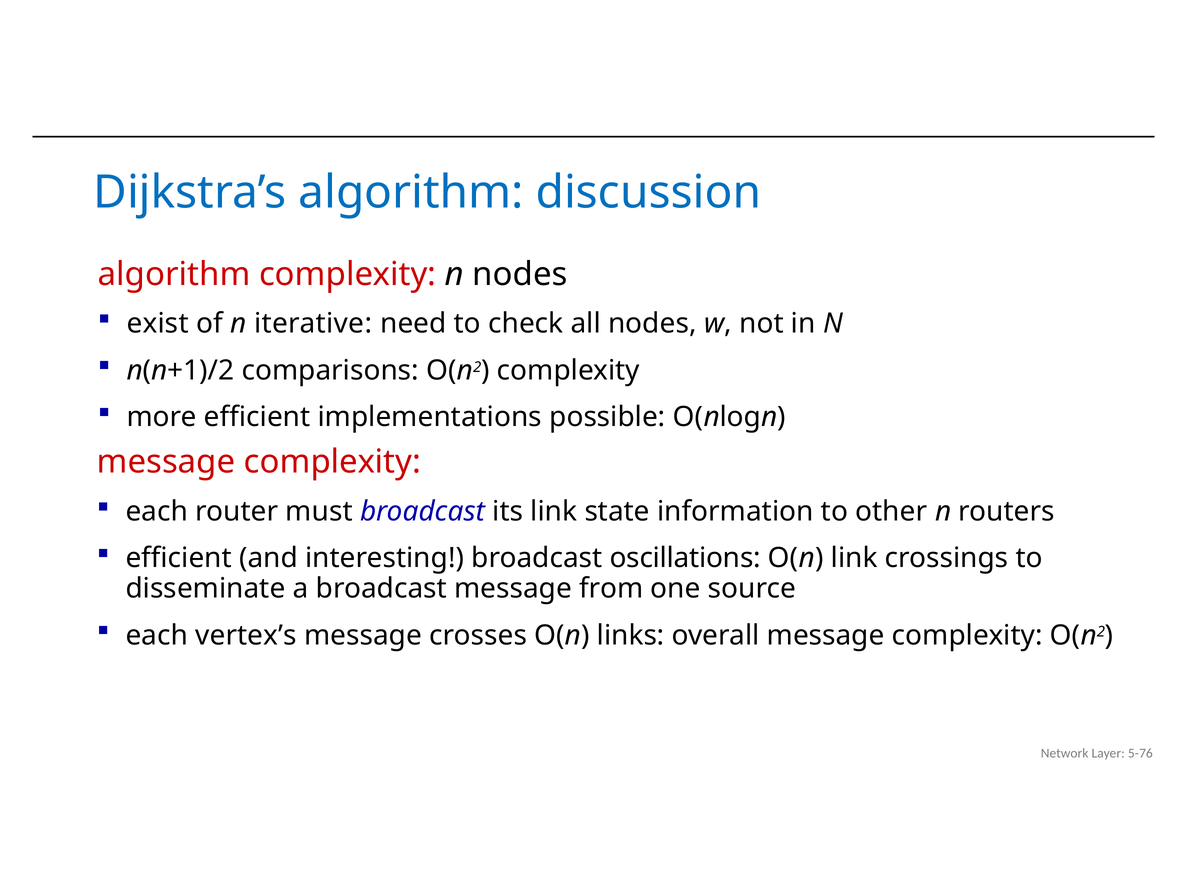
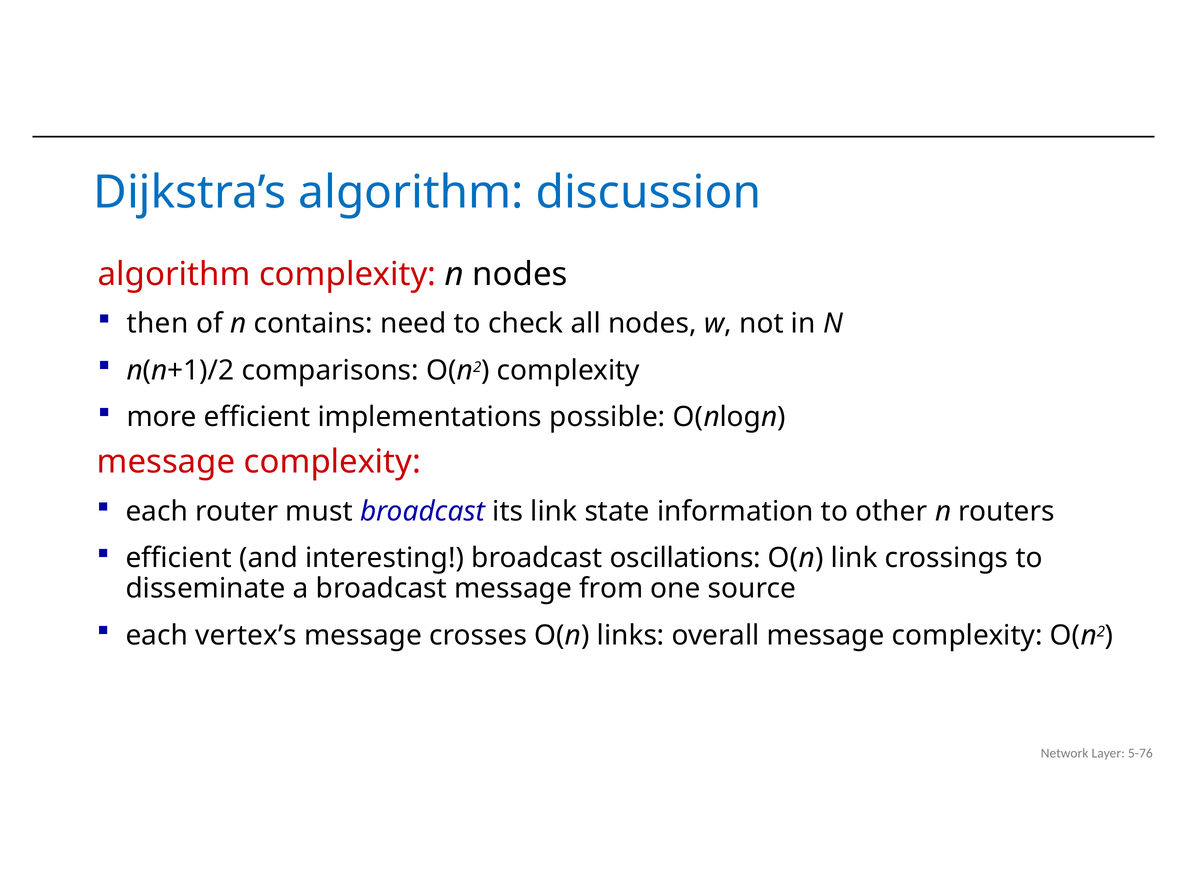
exist: exist -> then
iterative: iterative -> contains
